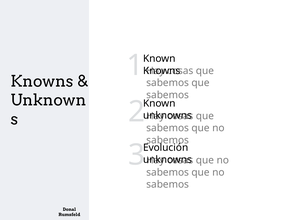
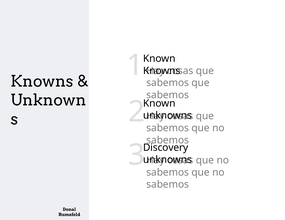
Evolución: Evolución -> Discovery
